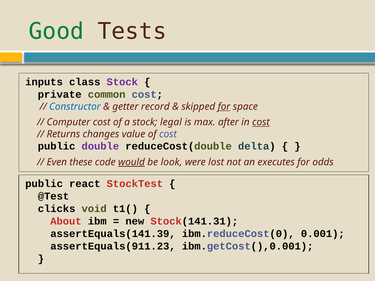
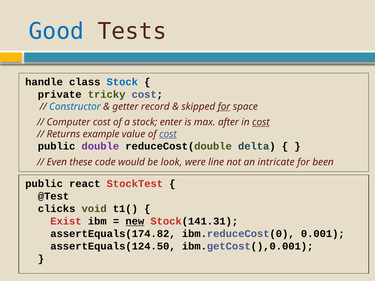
Good colour: green -> blue
inputs: inputs -> handle
Stock at (122, 82) colour: purple -> blue
common: common -> tricky
legal: legal -> enter
changes: changes -> example
cost at (168, 134) underline: none -> present
would underline: present -> none
lost: lost -> line
executes: executes -> intricate
odds: odds -> been
About: About -> Exist
new underline: none -> present
assertEquals(141.39: assertEquals(141.39 -> assertEquals(174.82
assertEquals(911.23: assertEquals(911.23 -> assertEquals(124.50
